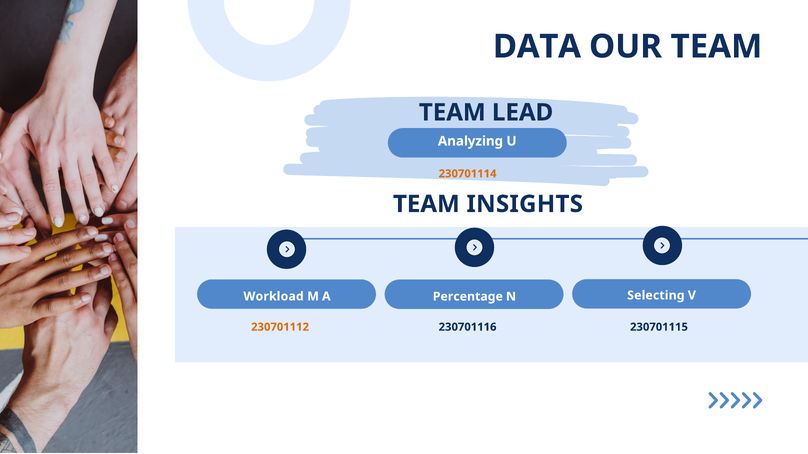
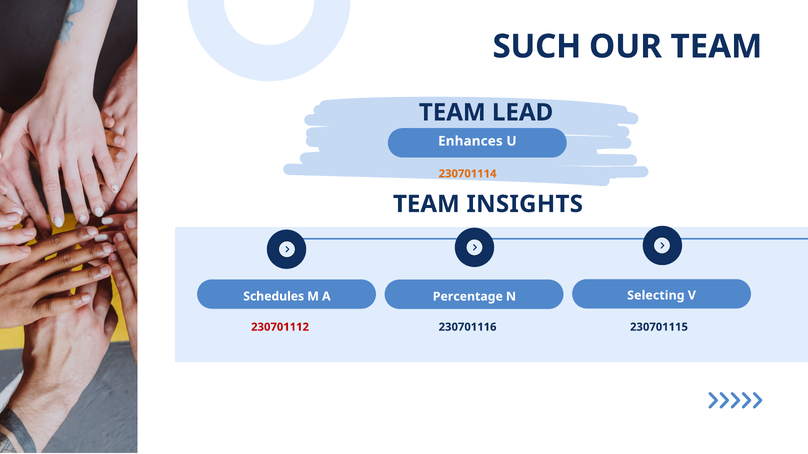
DATA: DATA -> SUCH
Analyzing: Analyzing -> Enhances
Workload: Workload -> Schedules
230701112 colour: orange -> red
